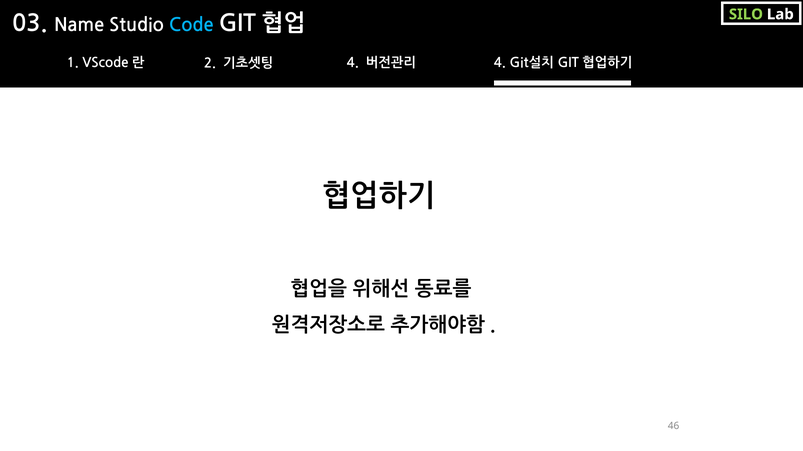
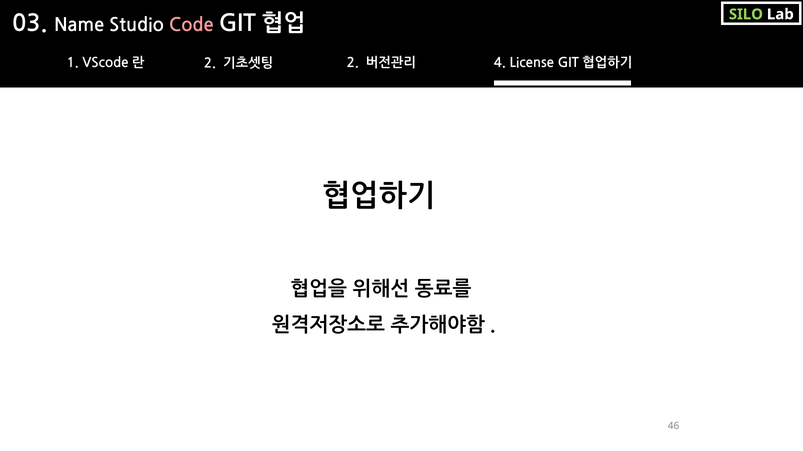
Code colour: light blue -> pink
Git설치: Git설치 -> License
4 at (353, 63): 4 -> 2
